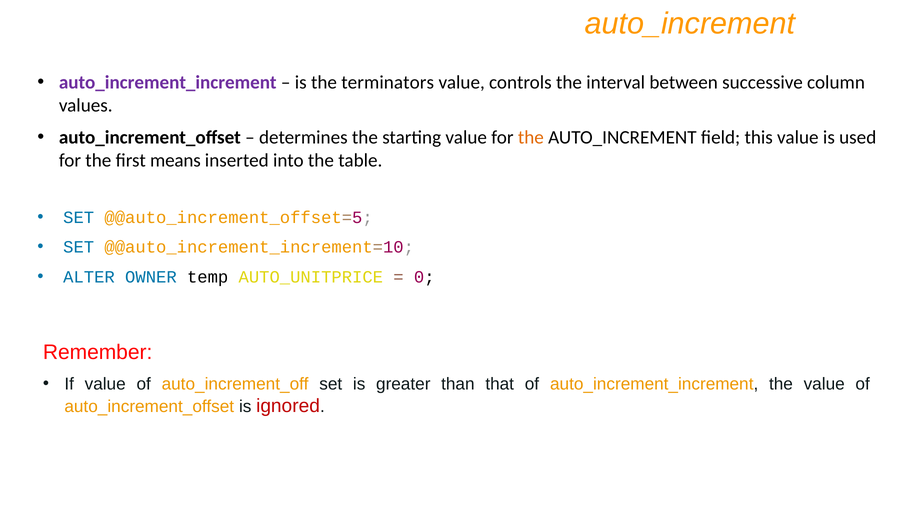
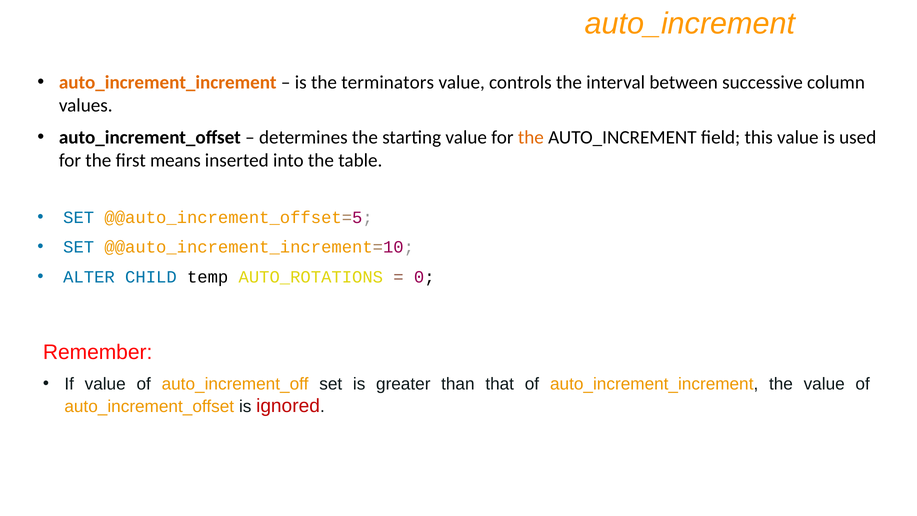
auto_increment_increment at (168, 82) colour: purple -> orange
OWNER: OWNER -> CHILD
AUTO_UNITPRICE: AUTO_UNITPRICE -> AUTO_ROTATIONS
